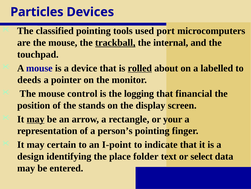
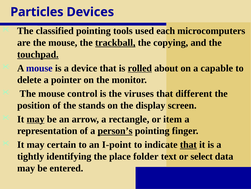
port: port -> each
internal: internal -> copying
touchpad underline: none -> present
labelled: labelled -> capable
deeds: deeds -> delete
logging: logging -> viruses
financial: financial -> different
your: your -> item
person’s underline: none -> present
that at (188, 144) underline: none -> present
design: design -> tightly
